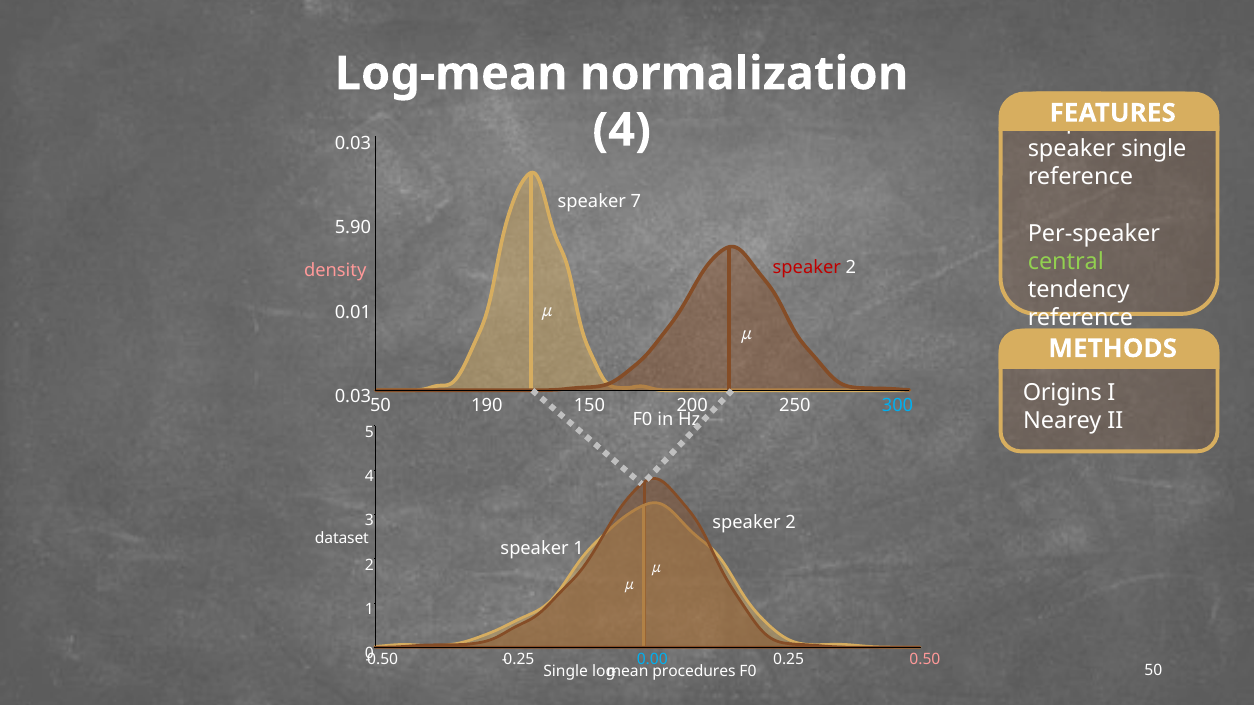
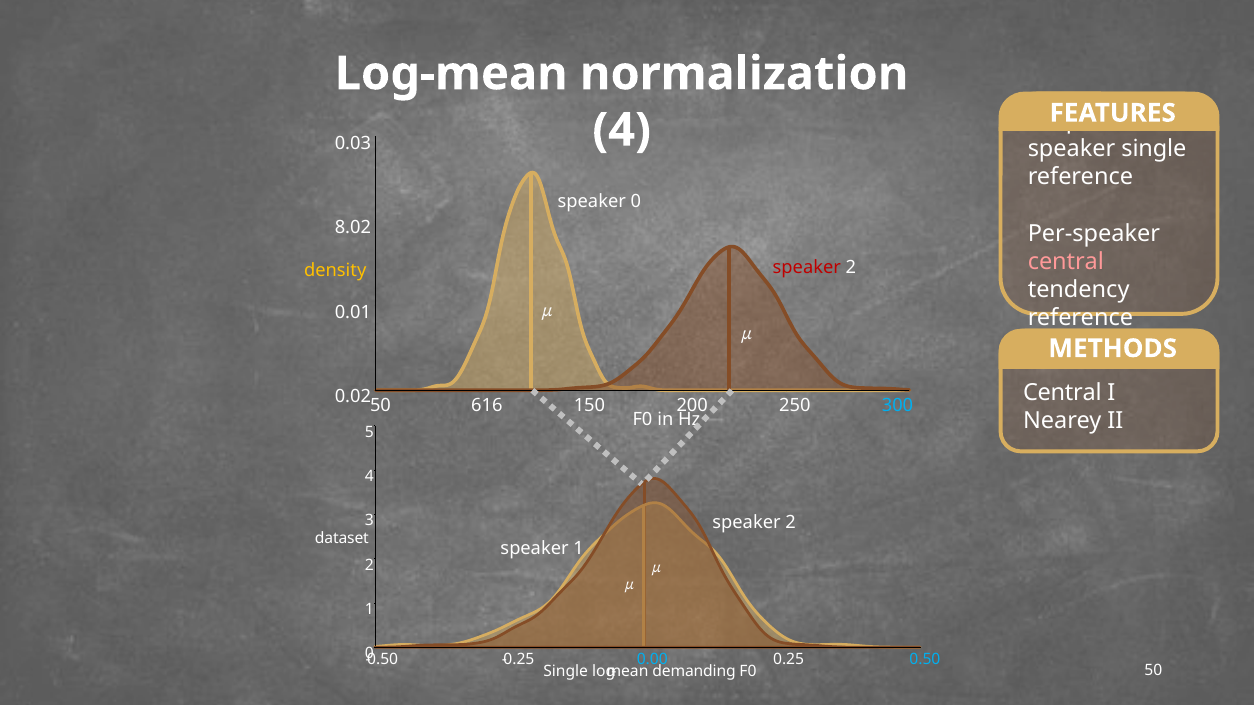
speaker 7: 7 -> 0
5.90: 5.90 -> 8.02
central at (1066, 262) colour: light green -> pink
density colour: pink -> yellow
Origins at (1062, 393): Origins -> Central
0.03 at (353, 397): 0.03 -> 0.02
190: 190 -> 616
0.50 colour: pink -> light blue
procedures: procedures -> demanding
